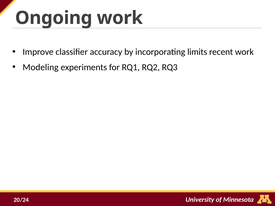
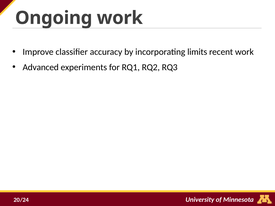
Modeling: Modeling -> Advanced
